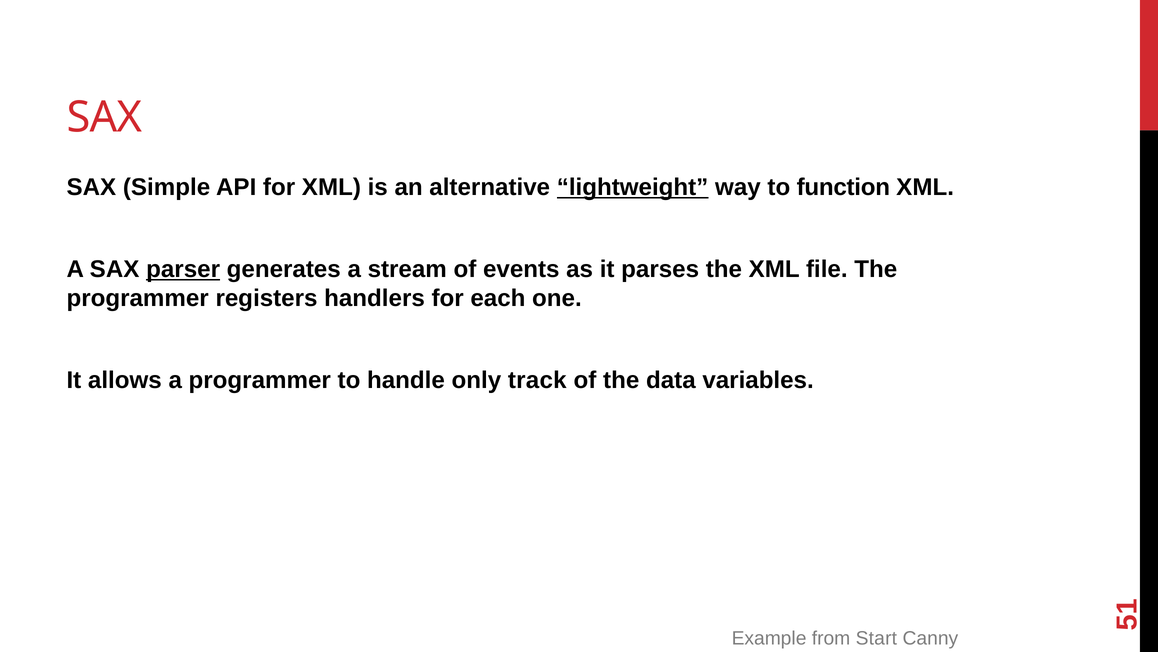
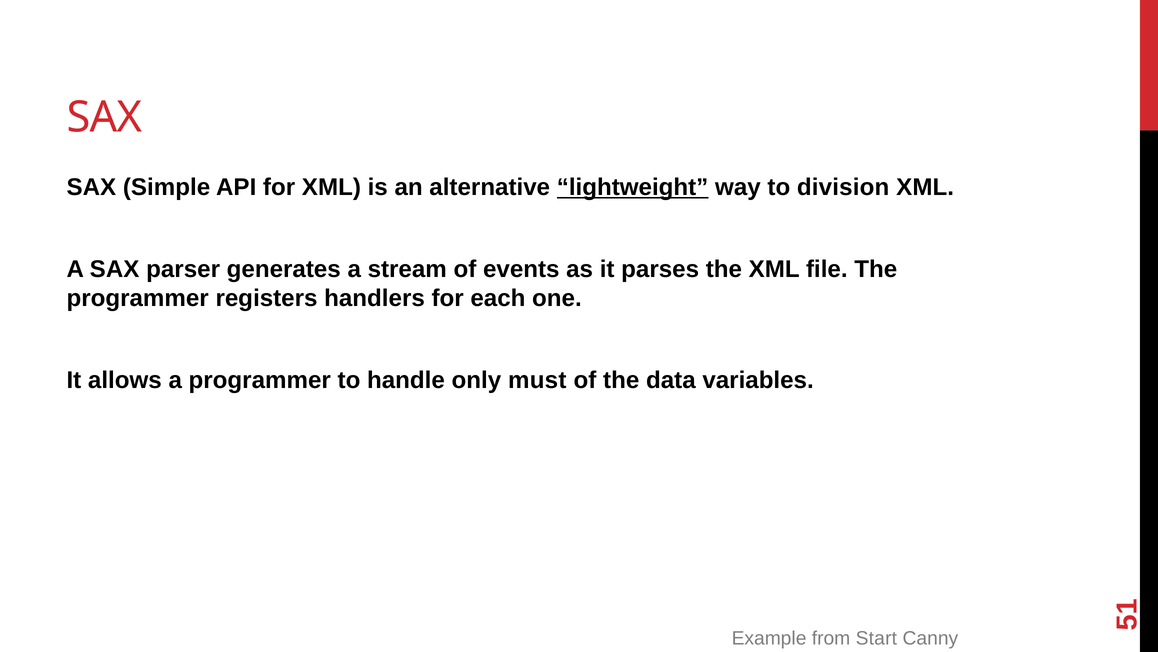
function: function -> division
parser underline: present -> none
track: track -> must
